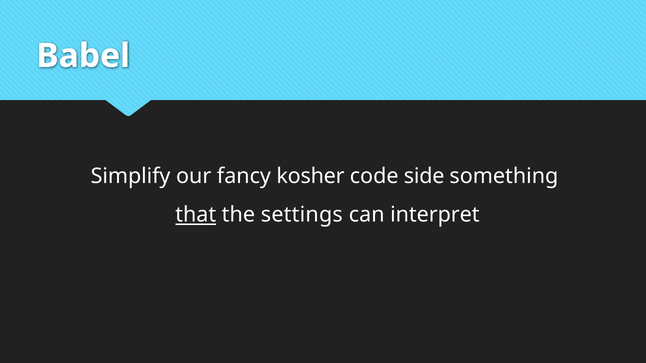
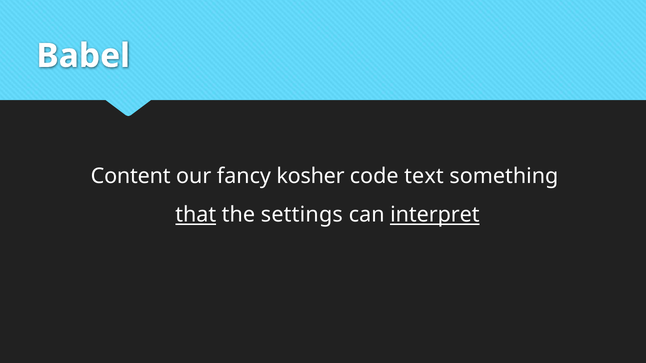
Simplify: Simplify -> Content
side: side -> text
interpret underline: none -> present
